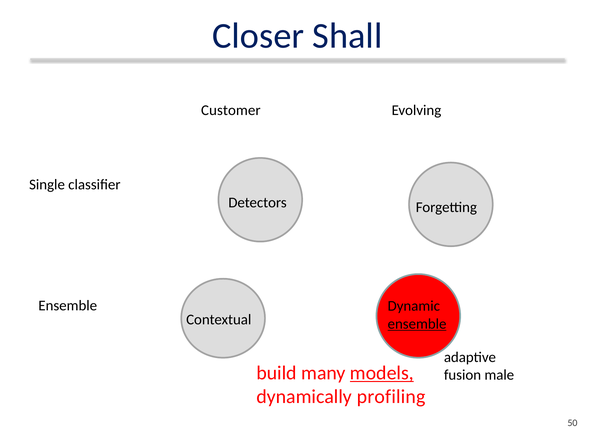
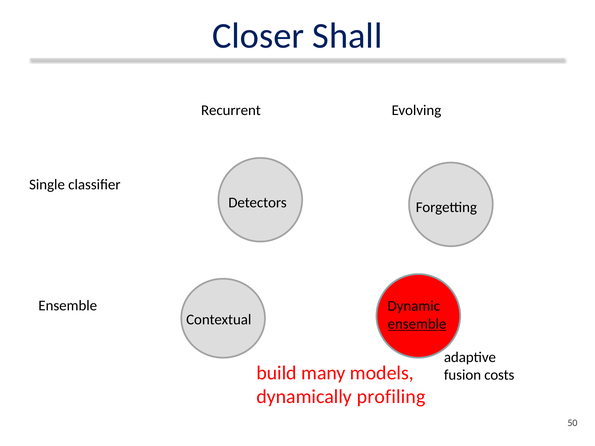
Customer: Customer -> Recurrent
models underline: present -> none
male: male -> costs
